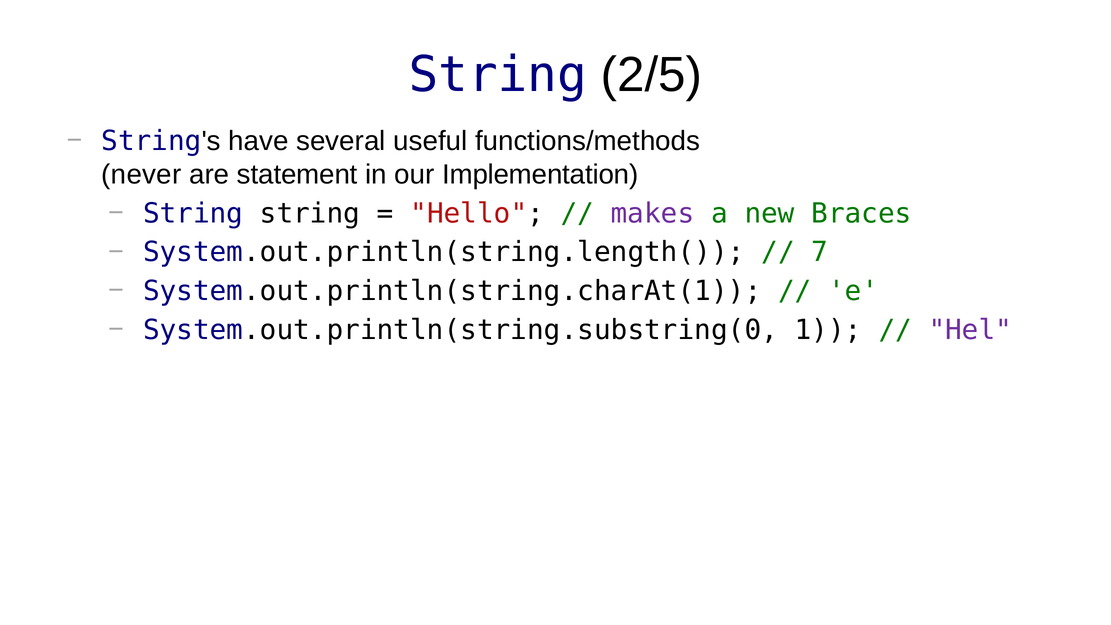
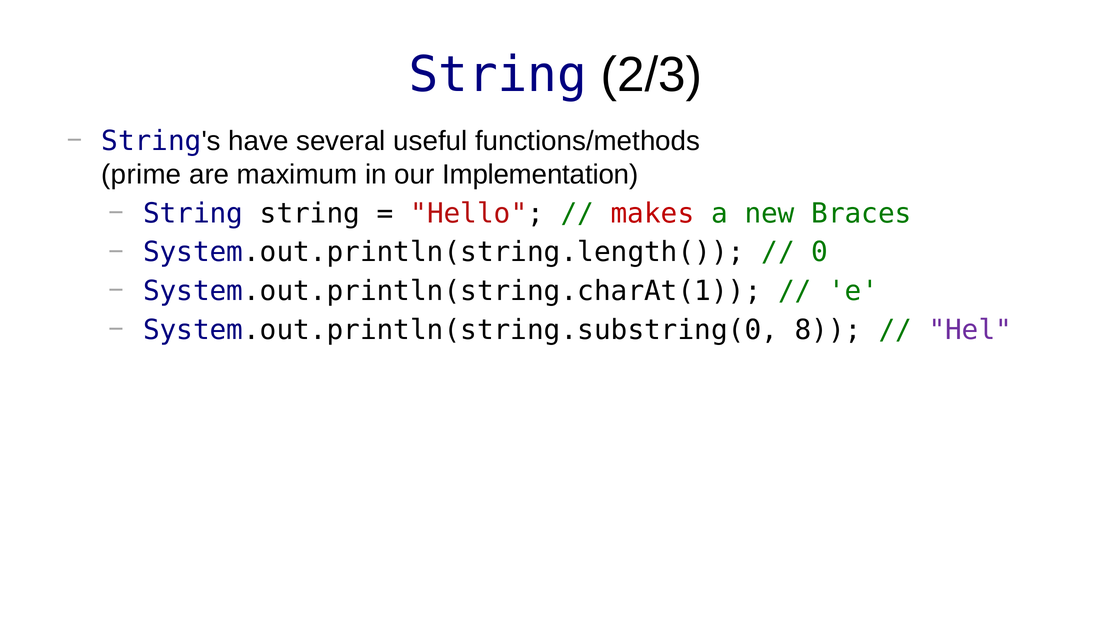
2/5: 2/5 -> 2/3
never: never -> prime
statement: statement -> maximum
makes colour: purple -> red
7: 7 -> 0
1: 1 -> 8
